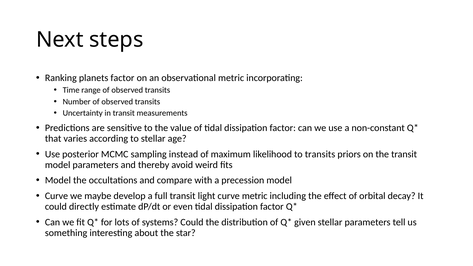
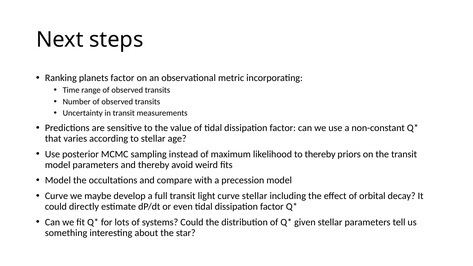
to transits: transits -> thereby
curve metric: metric -> stellar
